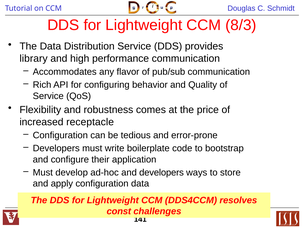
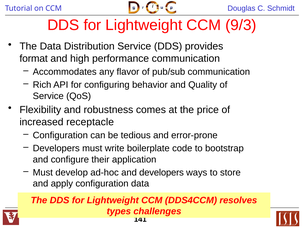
8/3: 8/3 -> 9/3
library: library -> format
const: const -> types
